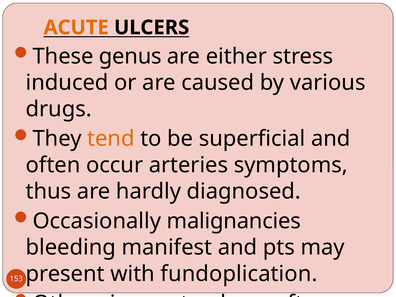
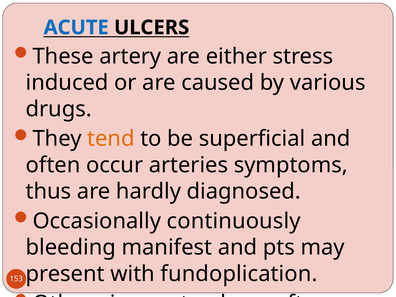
ACUTE at (76, 27) colour: orange -> blue
genus: genus -> artery
malignancies: malignancies -> continuously
